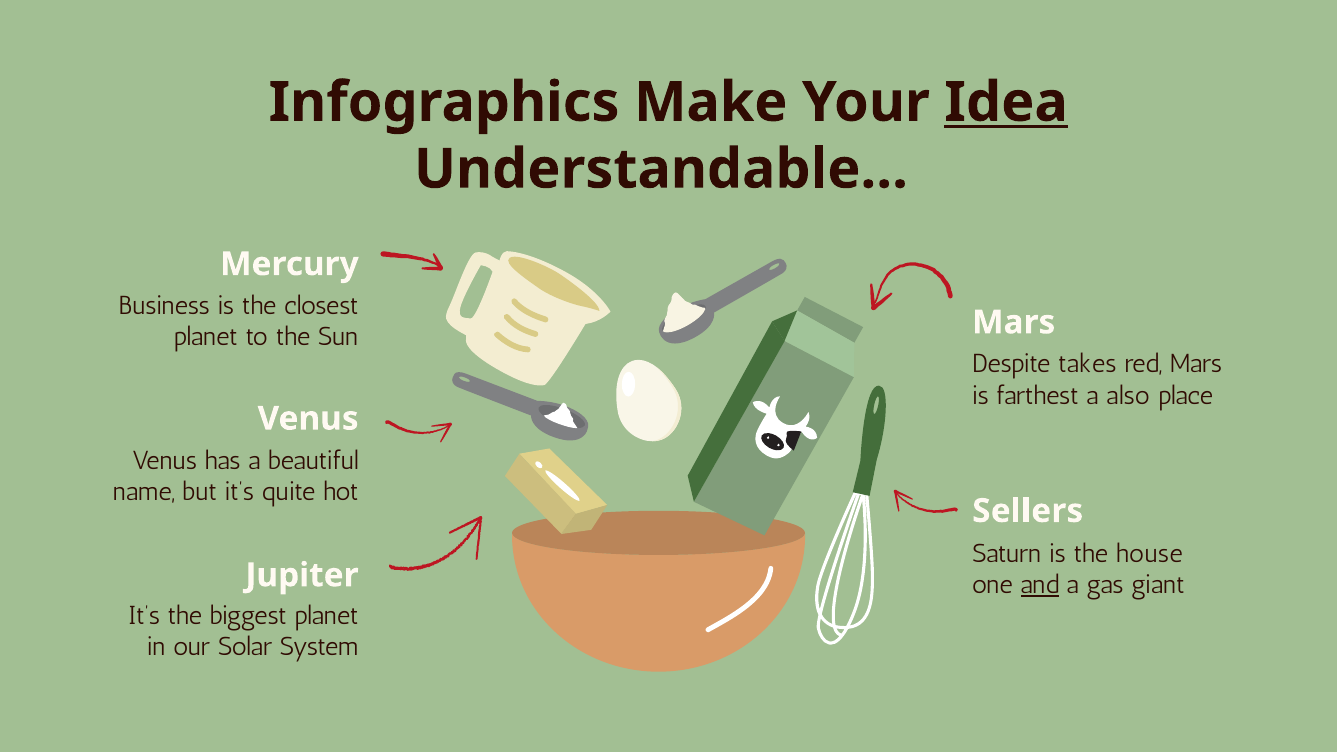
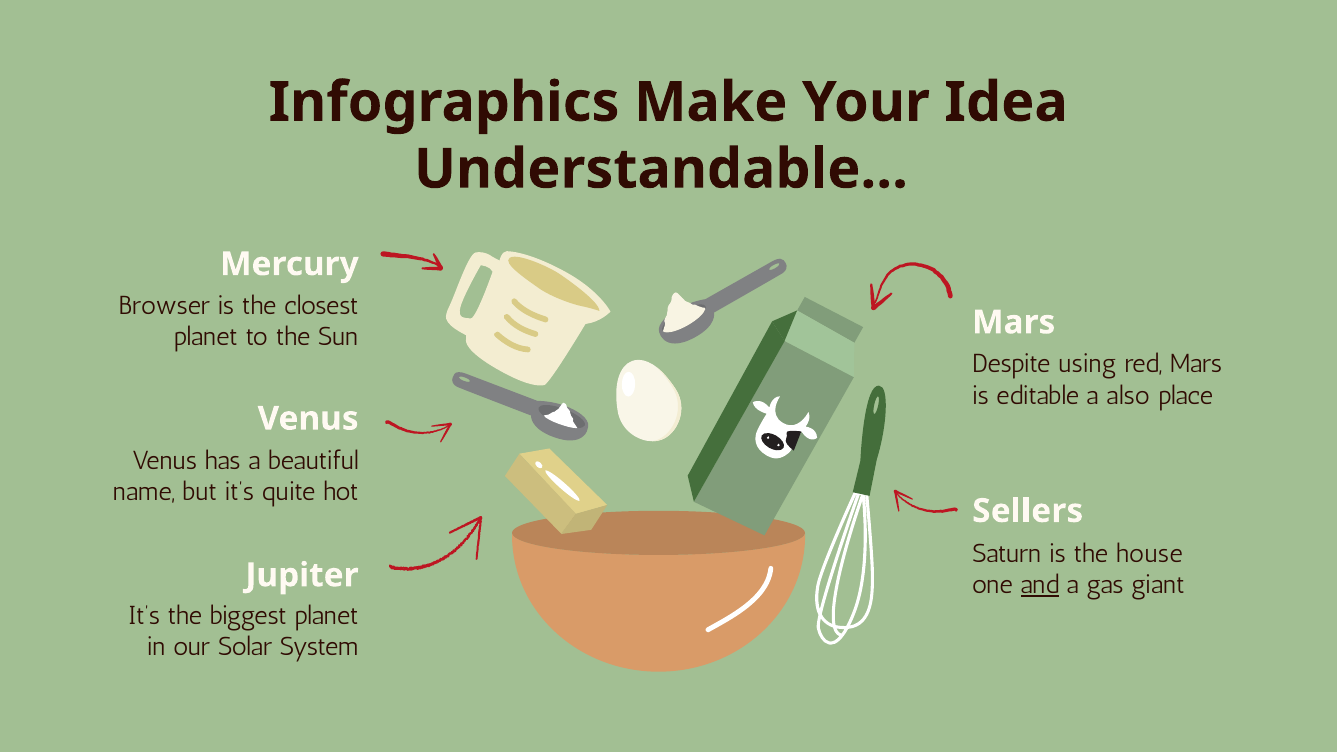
Idea underline: present -> none
Business: Business -> Browser
takes: takes -> using
farthest: farthest -> editable
